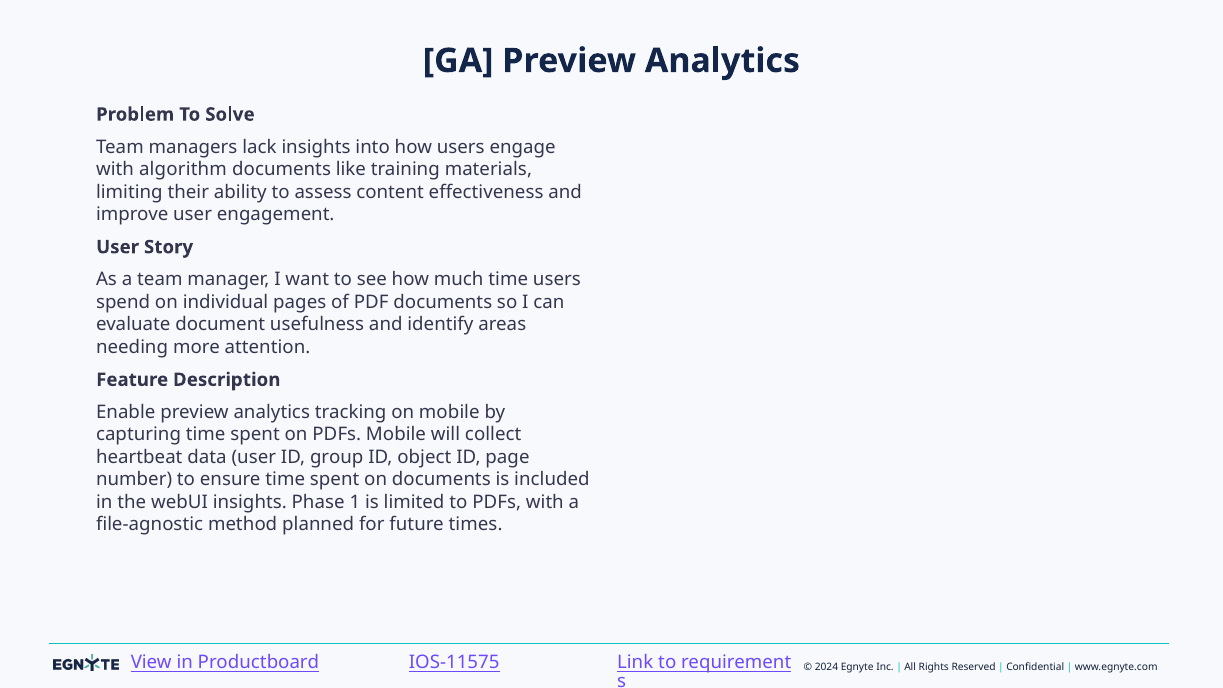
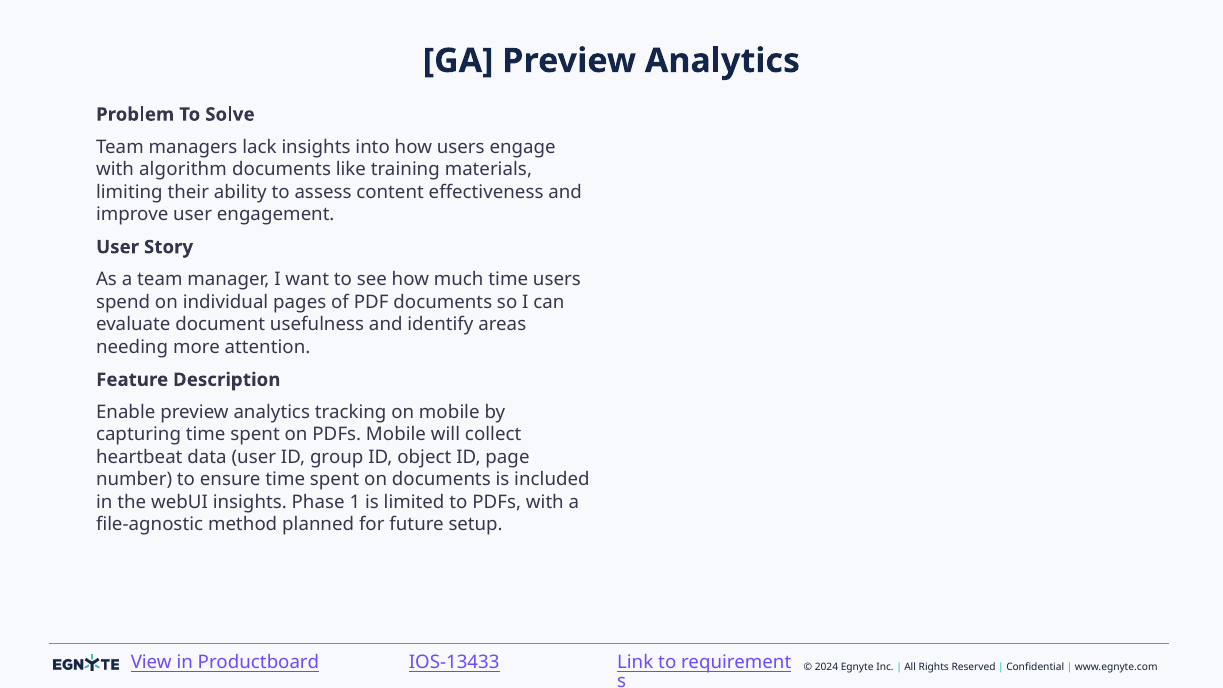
times: times -> setup
IOS-11575: IOS-11575 -> IOS-13433
